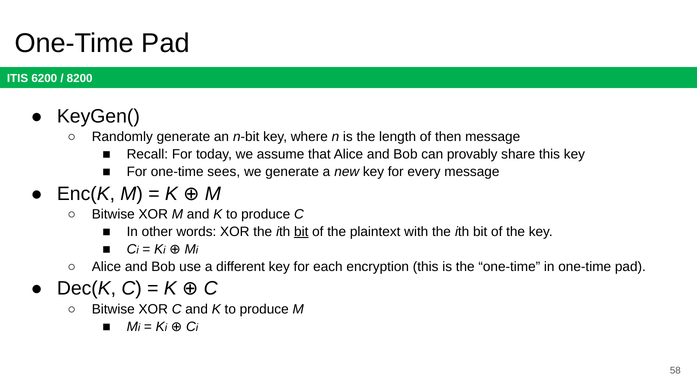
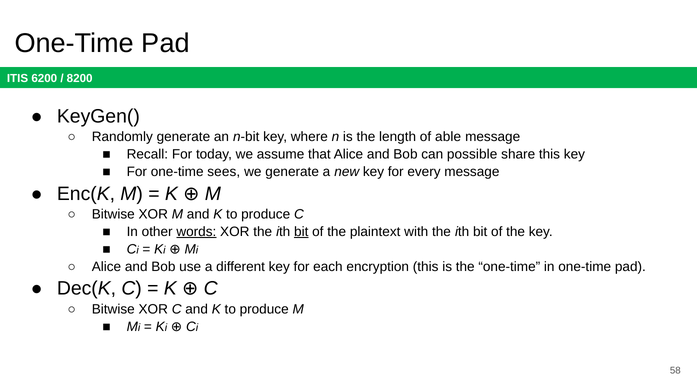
then: then -> able
provably: provably -> possible
words underline: none -> present
